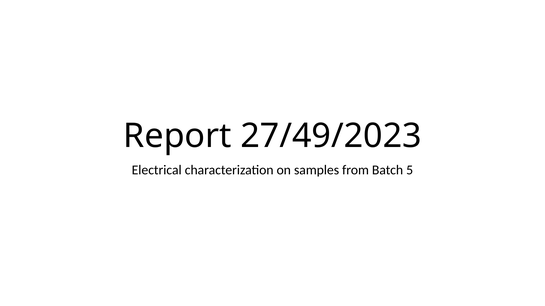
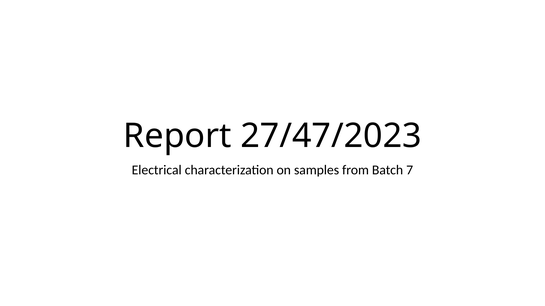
27/49/2023: 27/49/2023 -> 27/47/2023
5: 5 -> 7
